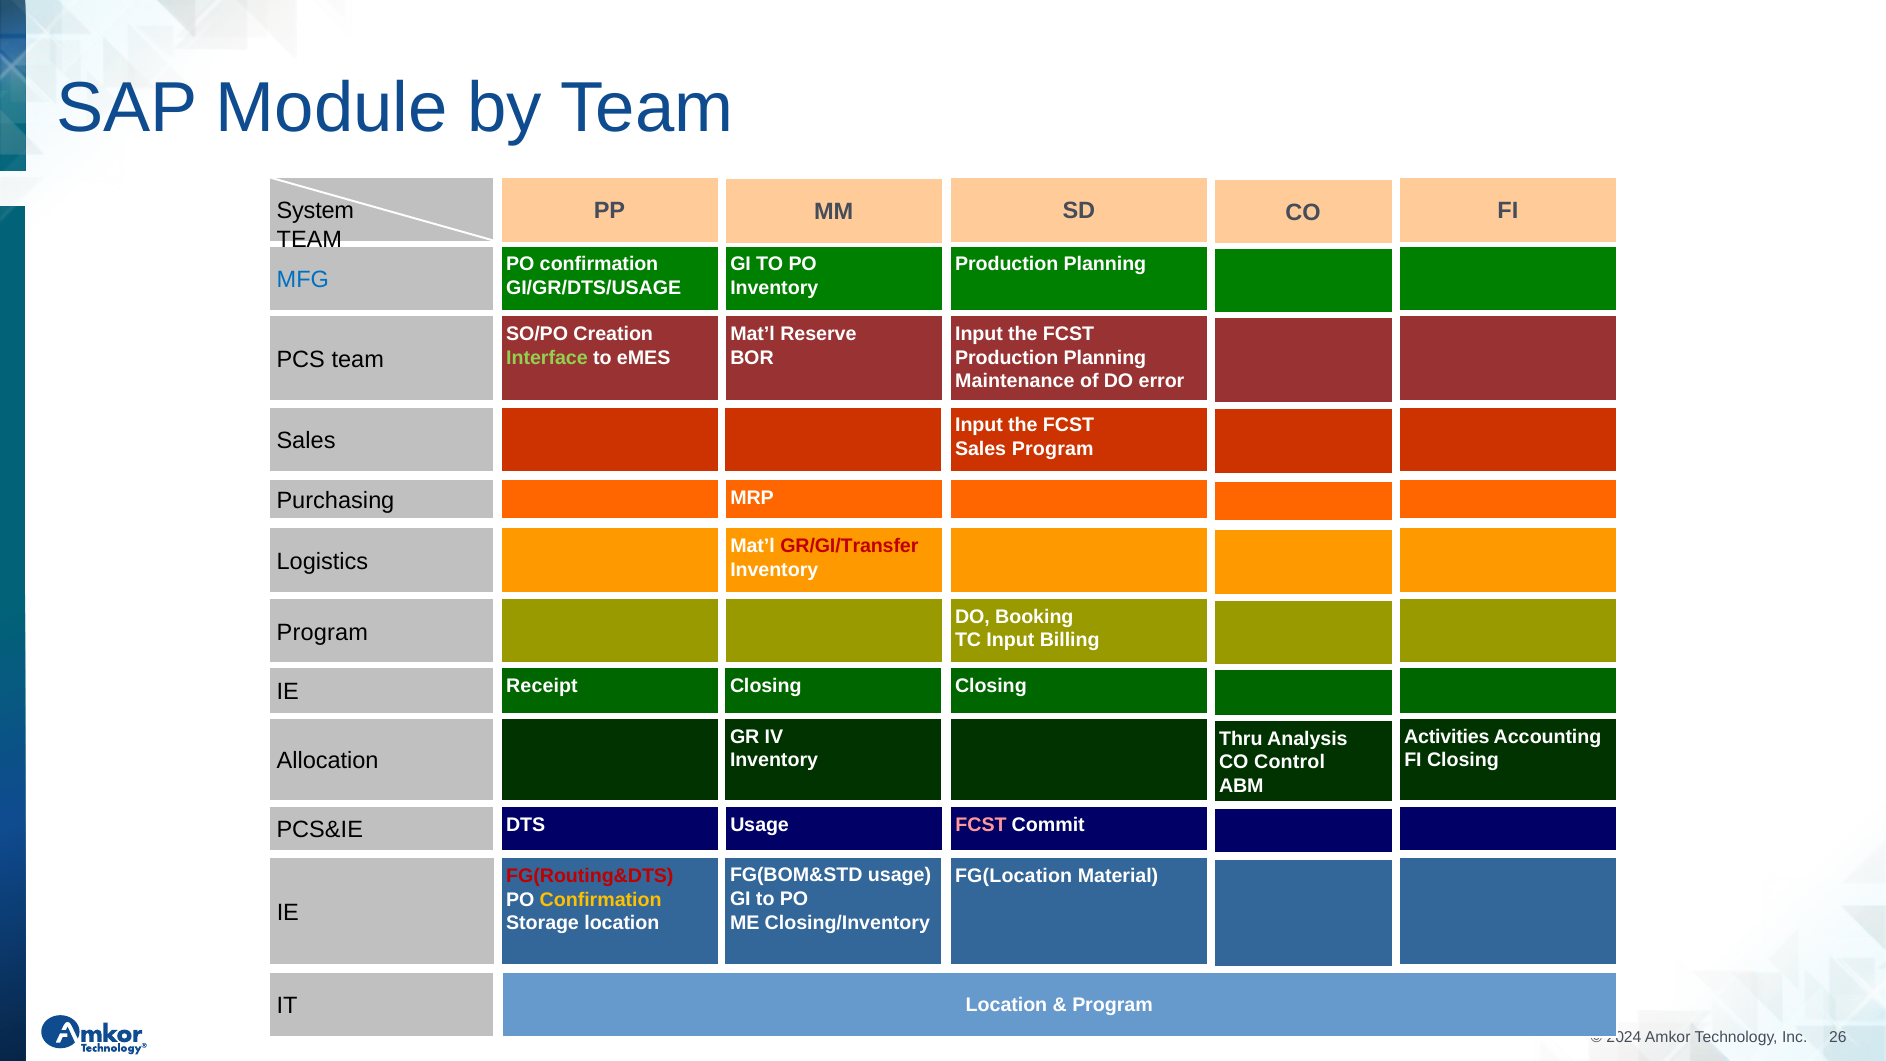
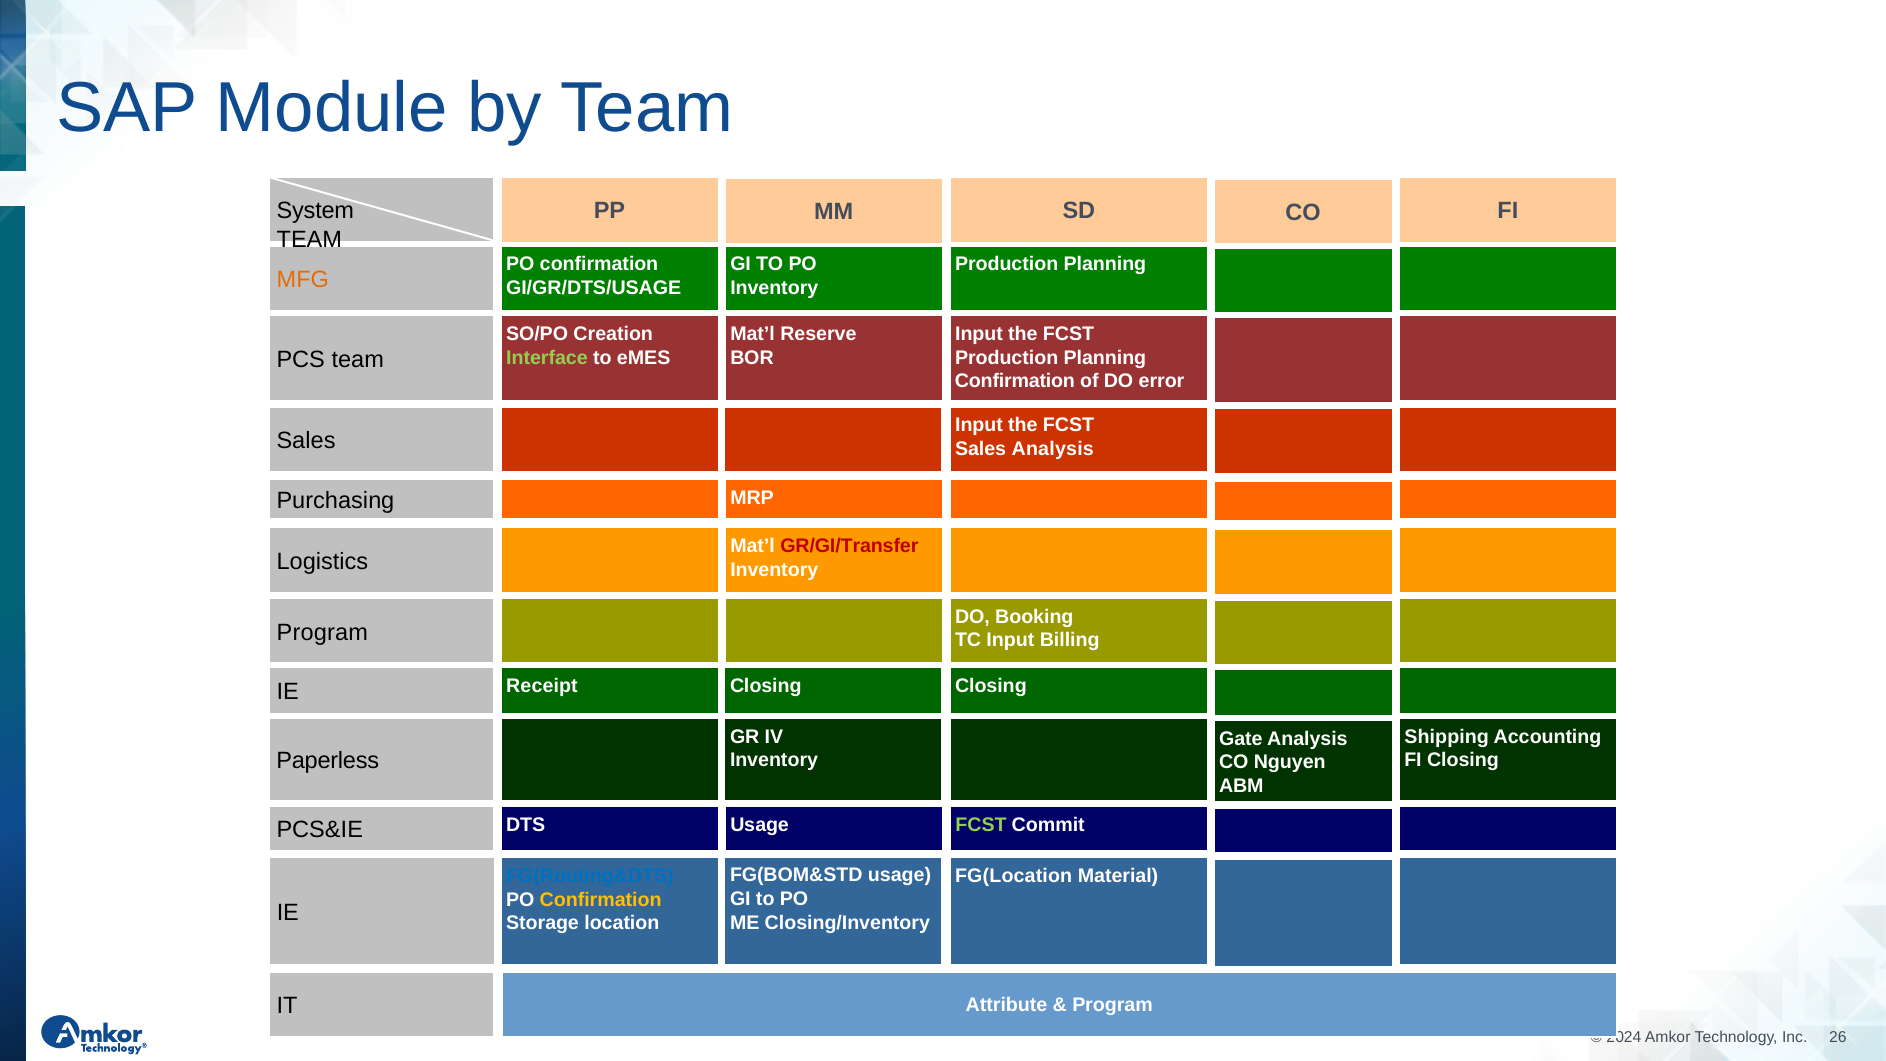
MFG colour: blue -> orange
Maintenance at (1015, 381): Maintenance -> Confirmation
Sales Program: Program -> Analysis
Activities: Activities -> Shipping
Thru: Thru -> Gate
Allocation: Allocation -> Paperless
Control: Control -> Nguyen
FCST at (981, 824) colour: pink -> light green
FG(Routing&DTS colour: red -> blue
IT Location: Location -> Attribute
